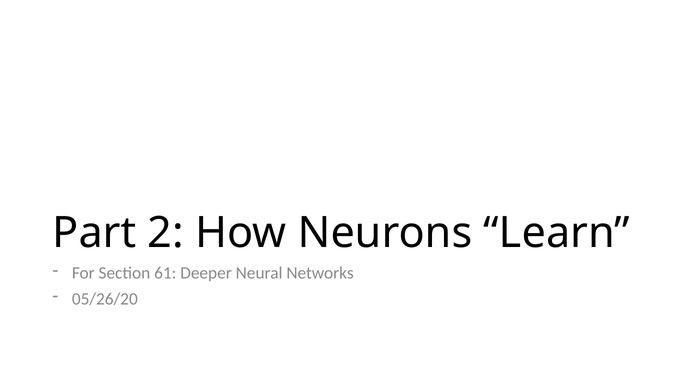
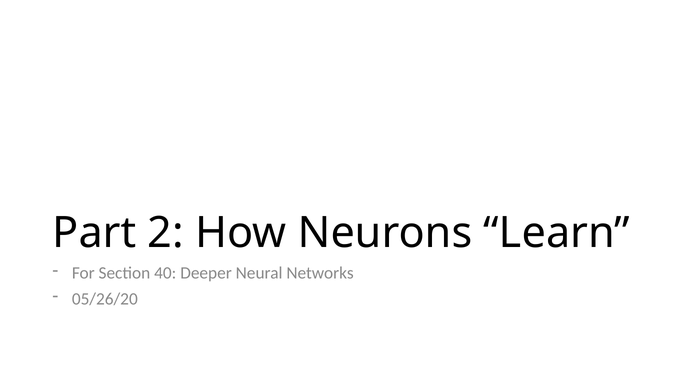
61: 61 -> 40
